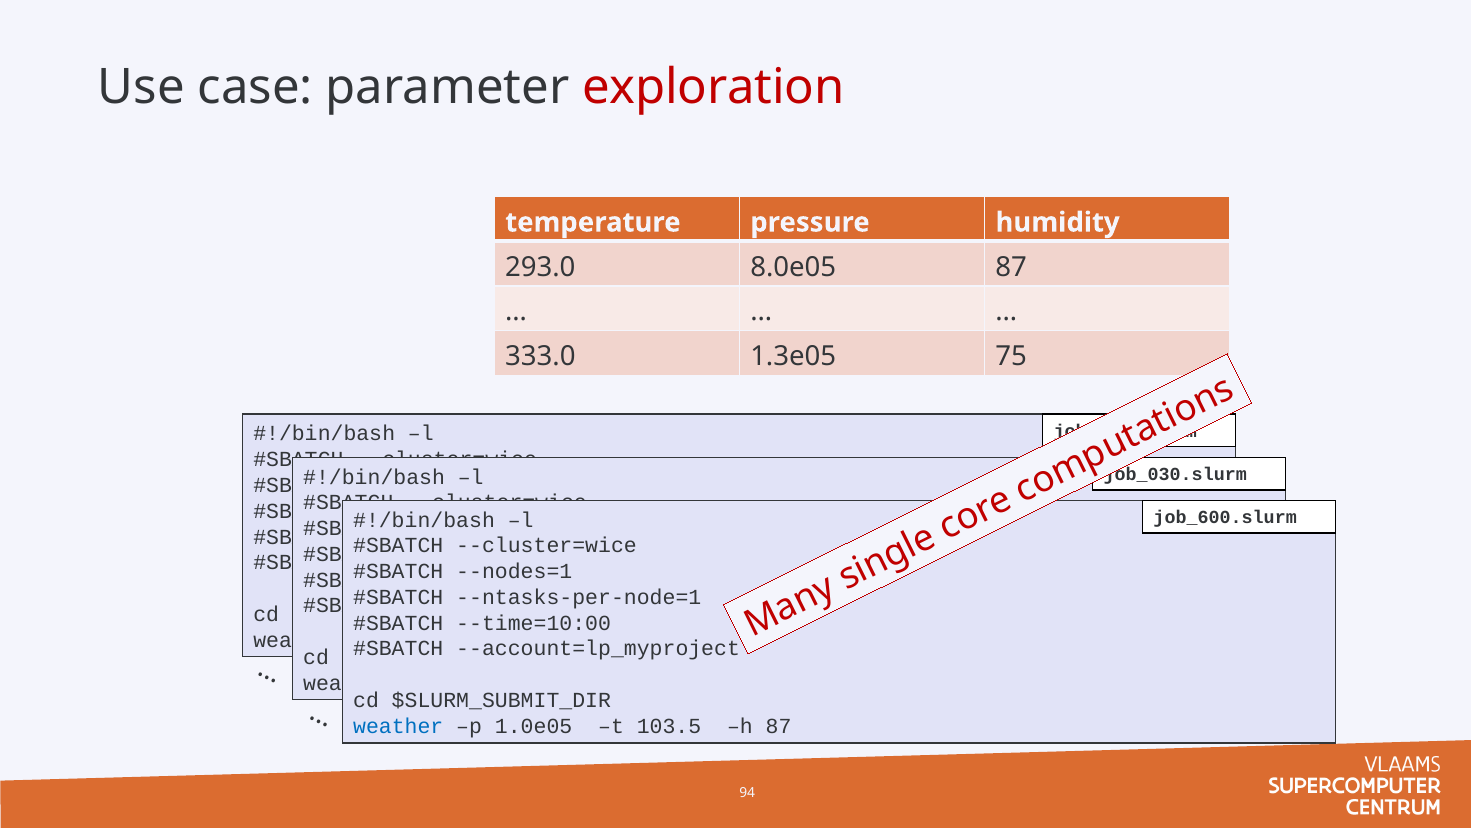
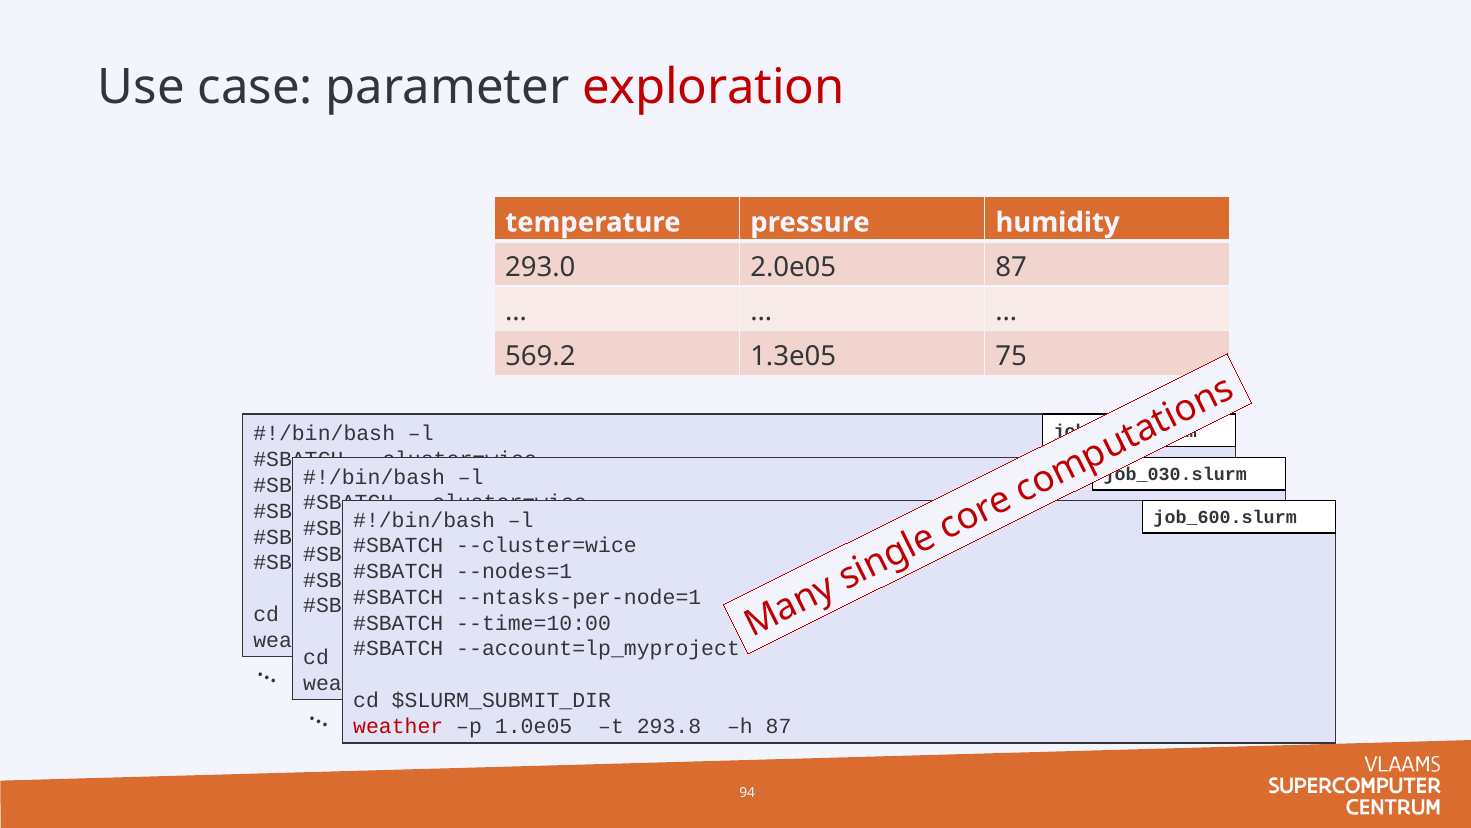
8.0e05: 8.0e05 -> 2.0e05
333.0: 333.0 -> 569.2
weather at (398, 726) colour: blue -> red
103.5: 103.5 -> 293.8
